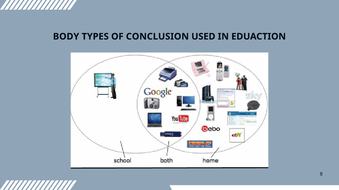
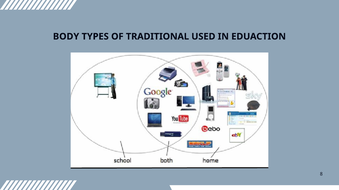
CONCLUSION: CONCLUSION -> TRADITIONAL
